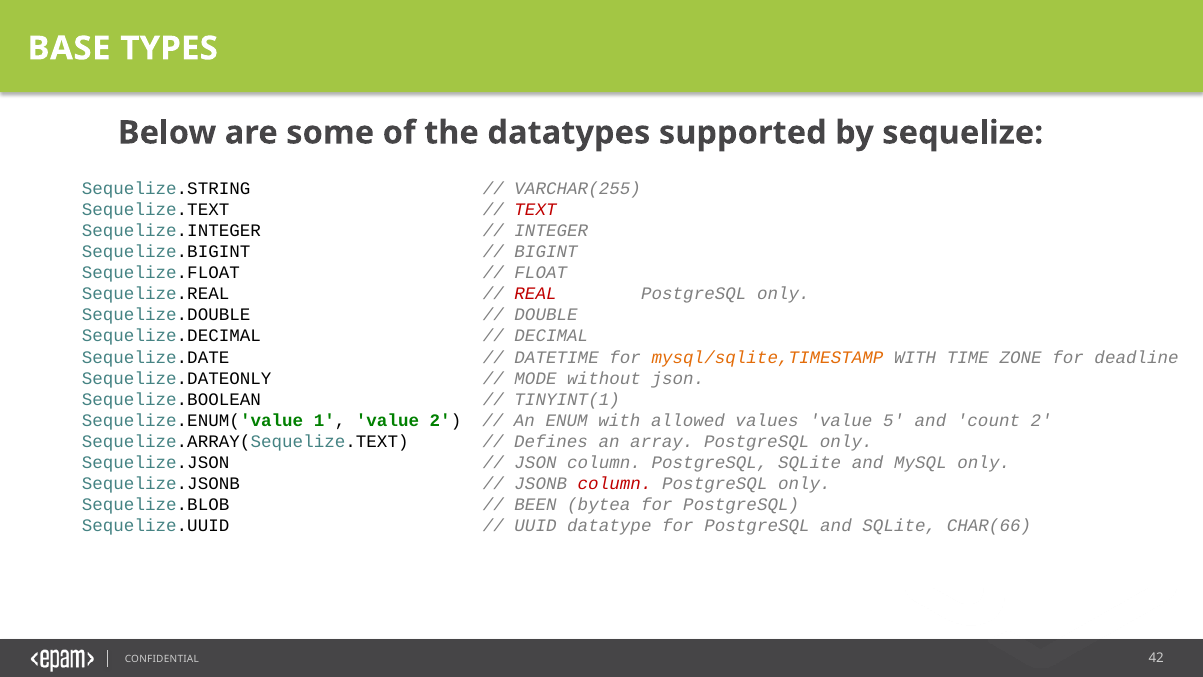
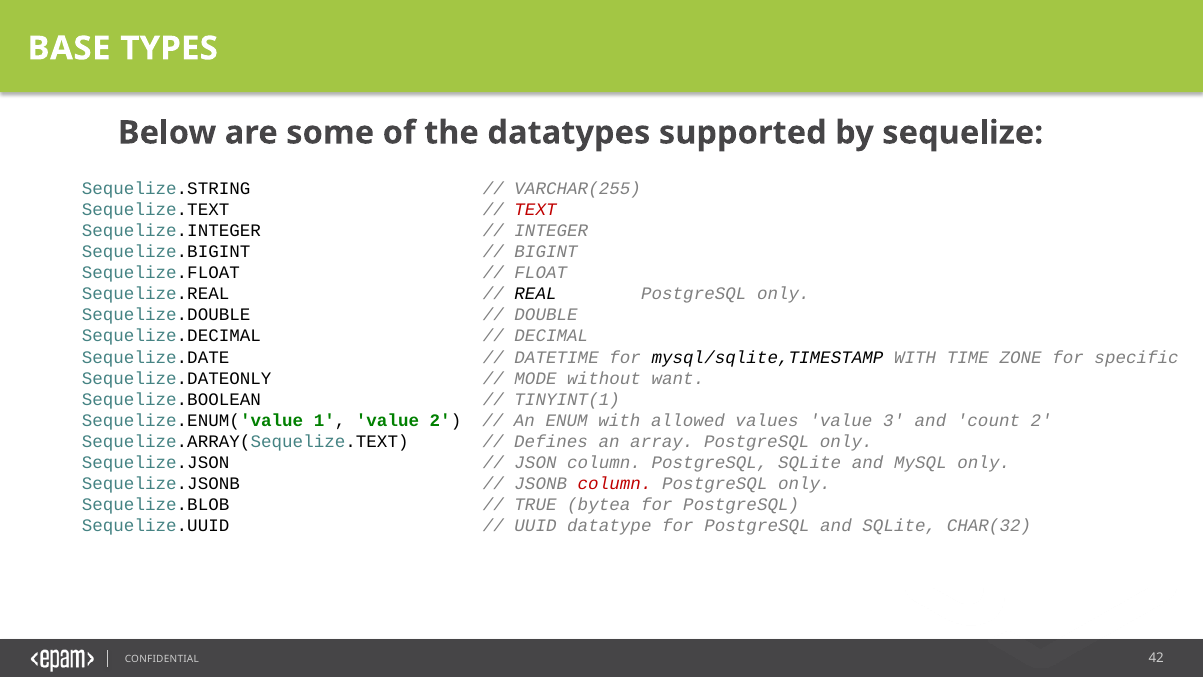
REAL colour: red -> black
mysql/sqlite,TIMESTAMP colour: orange -> black
deadline: deadline -> specific
without json: json -> want
5: 5 -> 3
BEEN: BEEN -> TRUE
CHAR(66: CHAR(66 -> CHAR(32
